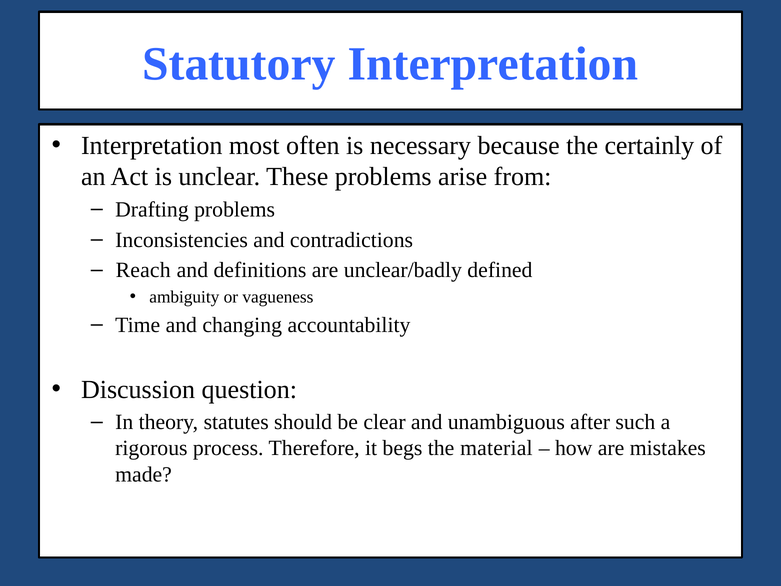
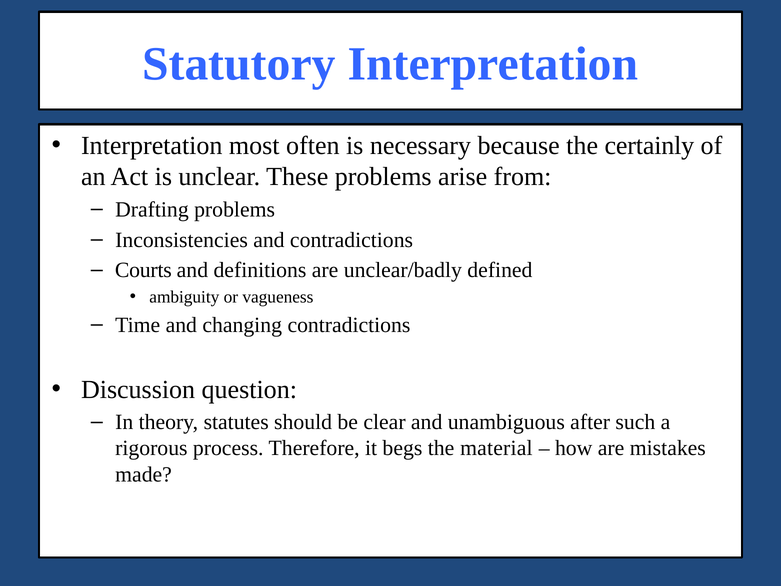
Reach: Reach -> Courts
changing accountability: accountability -> contradictions
